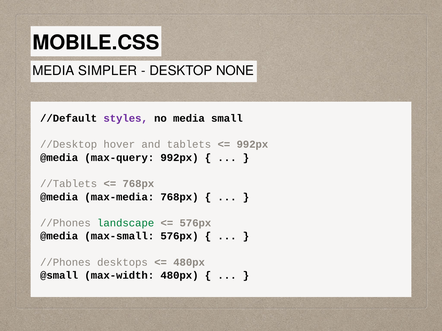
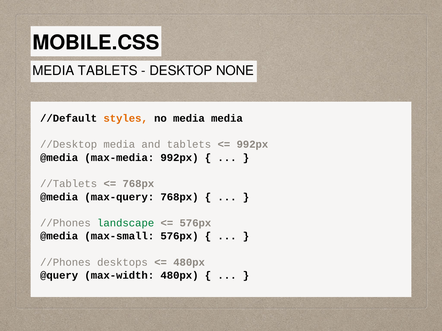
MEDIA SIMPLER: SIMPLER -> TABLETS
styles colour: purple -> orange
media small: small -> media
//Desktop hover: hover -> media
max-query: max-query -> max-media
max-media: max-media -> max-query
@small: @small -> @query
